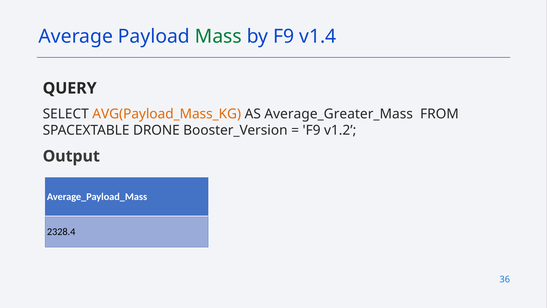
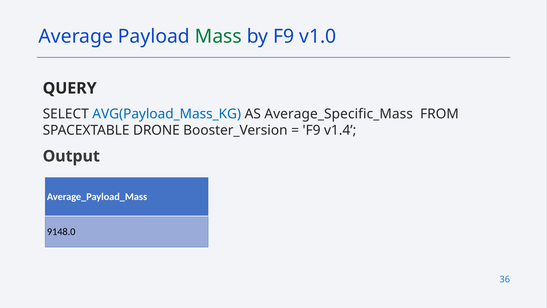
v1.4: v1.4 -> v1.0
AVG(Payload_Mass_KG colour: orange -> blue
Average_Greater_Mass: Average_Greater_Mass -> Average_Specific_Mass
v1.2: v1.2 -> v1.4
2328.4: 2328.4 -> 9148.0
